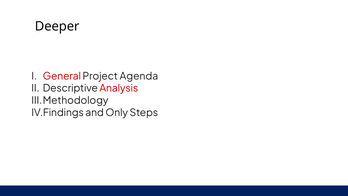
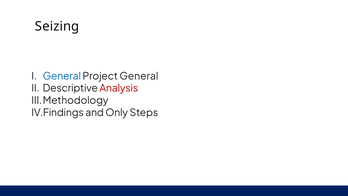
Deeper: Deeper -> Seizing
General at (62, 76) colour: red -> blue
Project Agenda: Agenda -> General
